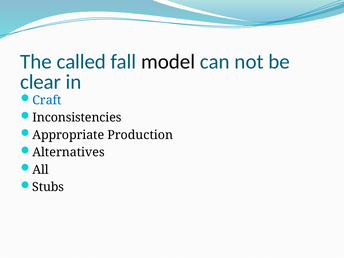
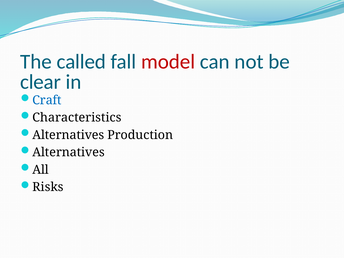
model colour: black -> red
Inconsistencies: Inconsistencies -> Characteristics
Appropriate at (68, 135): Appropriate -> Alternatives
Stubs: Stubs -> Risks
